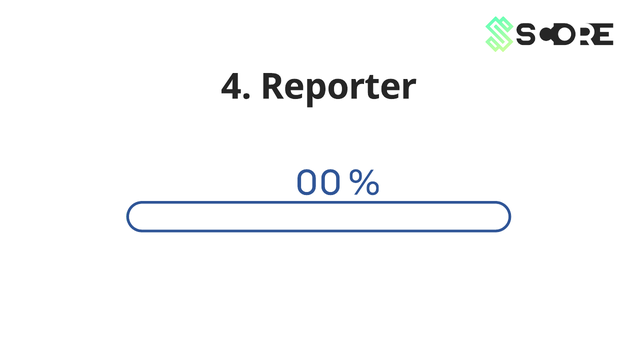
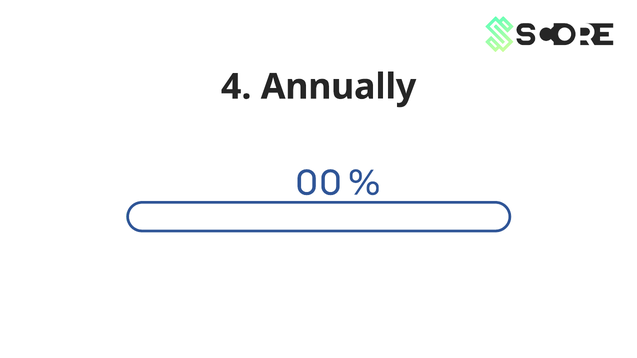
Reporter: Reporter -> Annually
